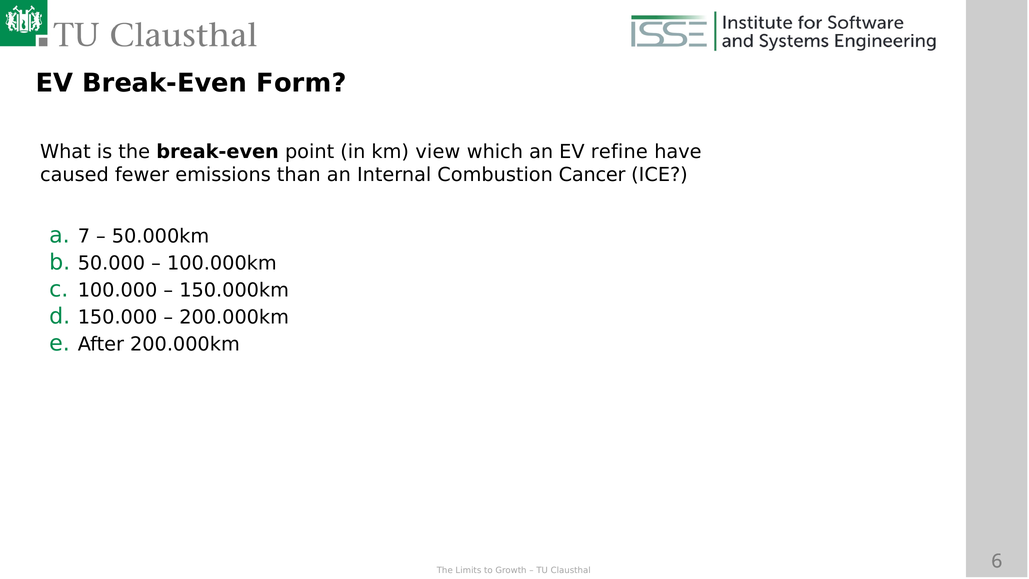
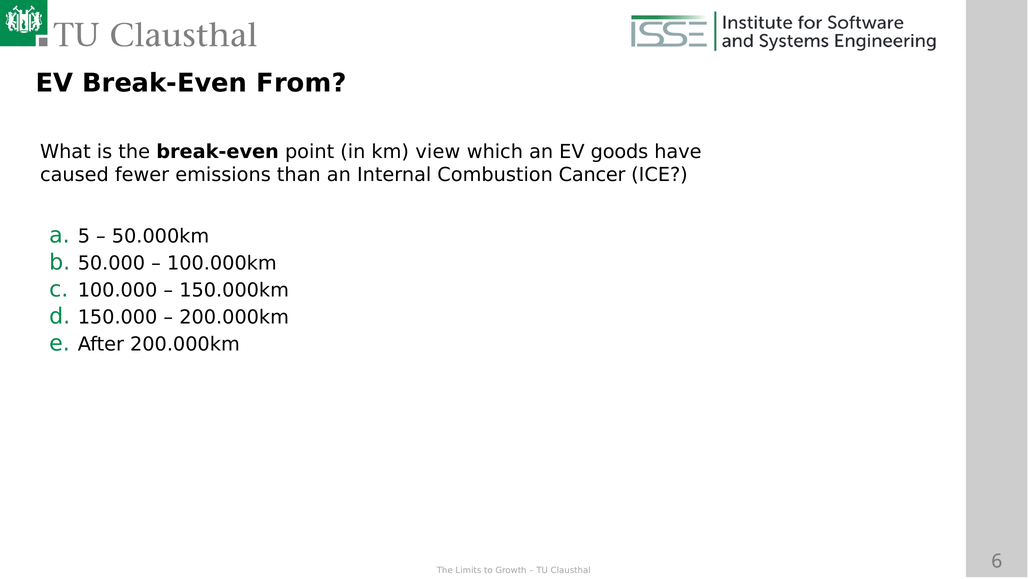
Form: Form -> From
refine: refine -> goods
7: 7 -> 5
